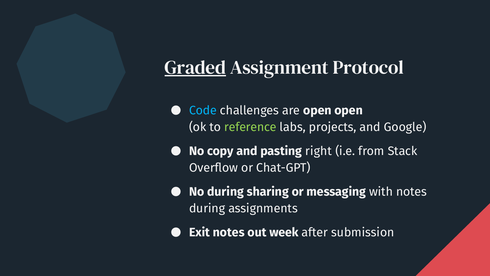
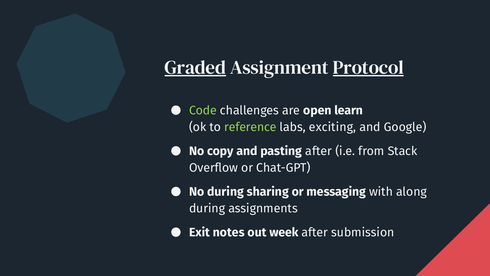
Protocol underline: none -> present
Code colour: light blue -> light green
open open: open -> learn
projects: projects -> exciting
pasting right: right -> after
with notes: notes -> along
